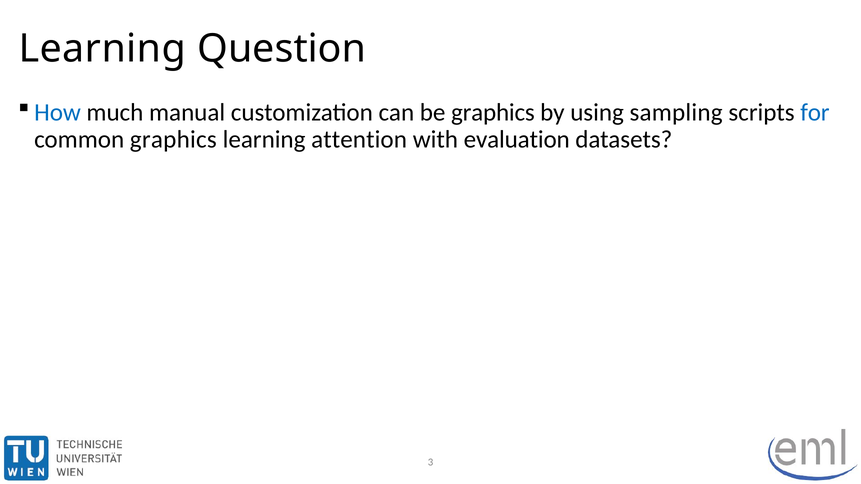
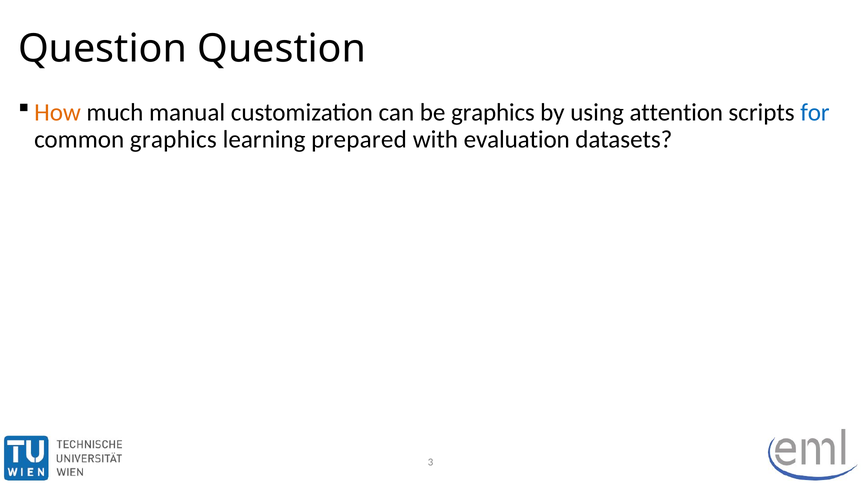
Learning at (102, 49): Learning -> Question
How colour: blue -> orange
sampling: sampling -> attention
attention: attention -> prepared
